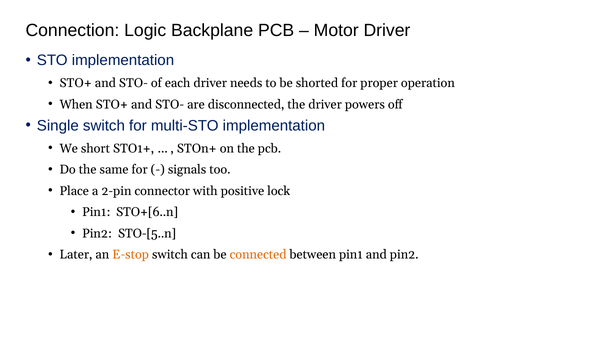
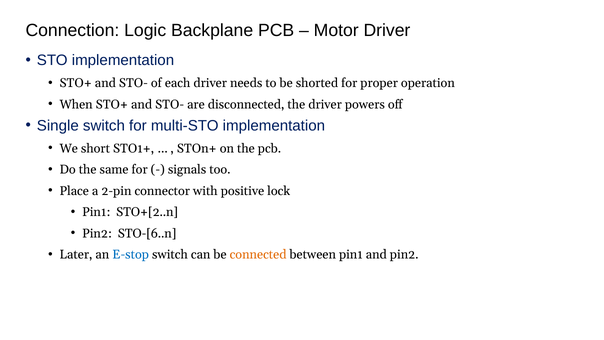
STO+[6..n: STO+[6..n -> STO+[2..n
STO-[5..n: STO-[5..n -> STO-[6..n
E-stop colour: orange -> blue
